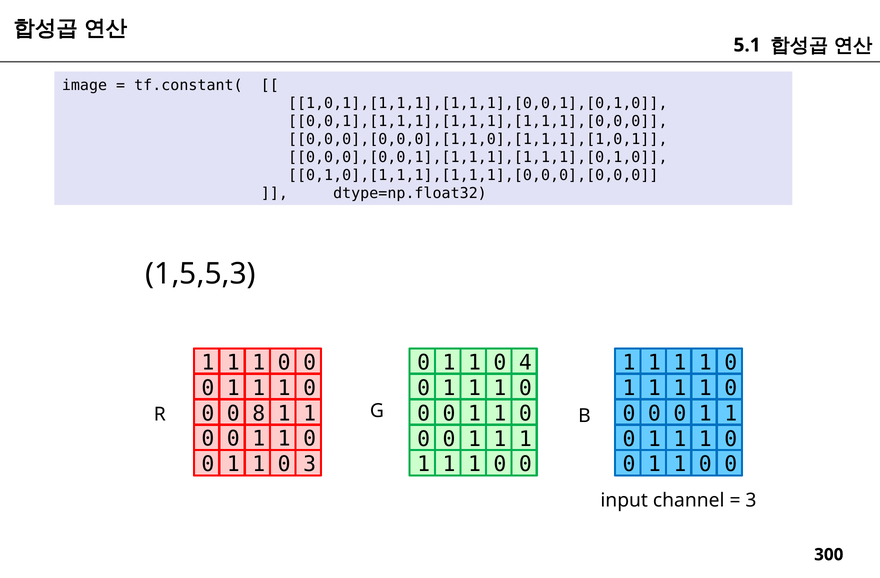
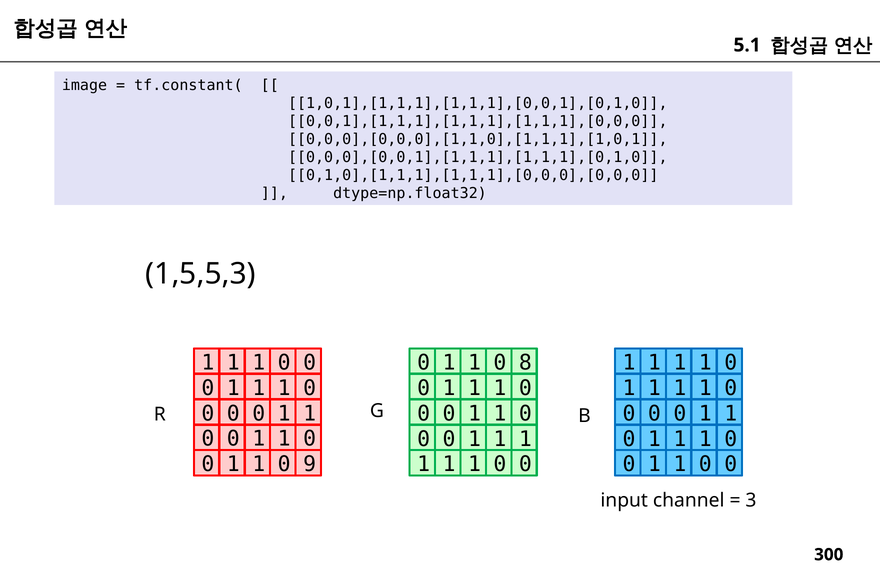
4: 4 -> 8
8 at (259, 413): 8 -> 0
0 3: 3 -> 9
